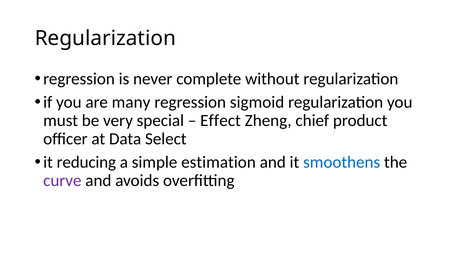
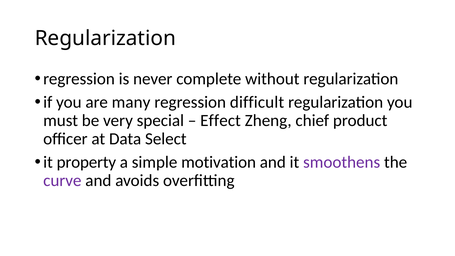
sigmoid: sigmoid -> difficult
reducing: reducing -> property
estimation: estimation -> motivation
smoothens colour: blue -> purple
